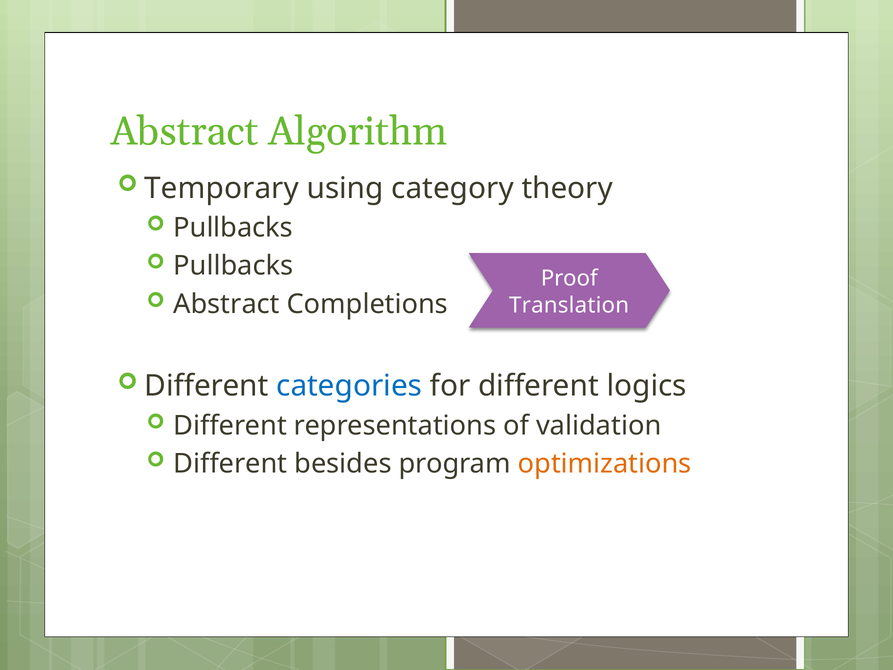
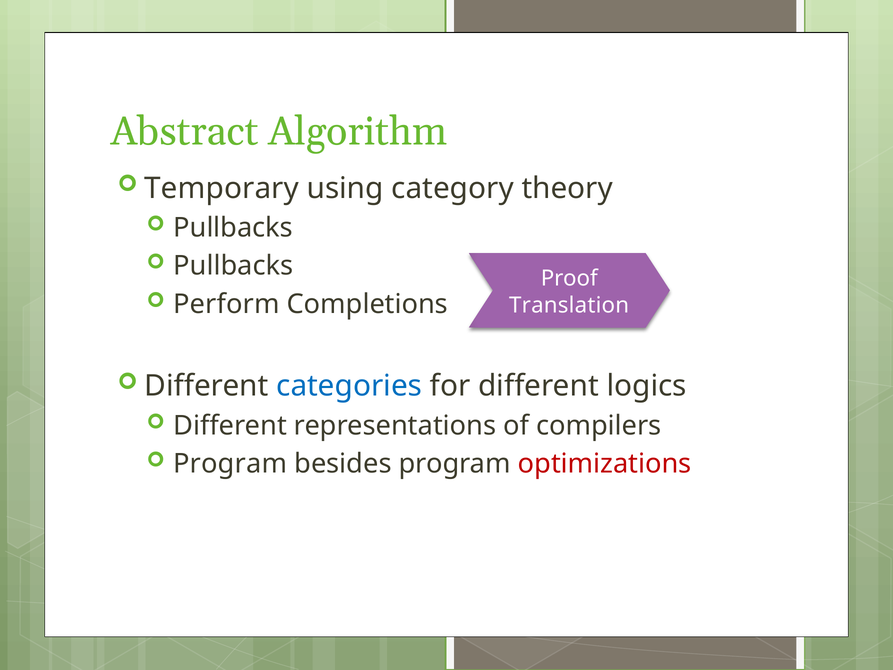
Abstract at (227, 304): Abstract -> Perform
validation: validation -> compilers
Different at (230, 464): Different -> Program
optimizations colour: orange -> red
